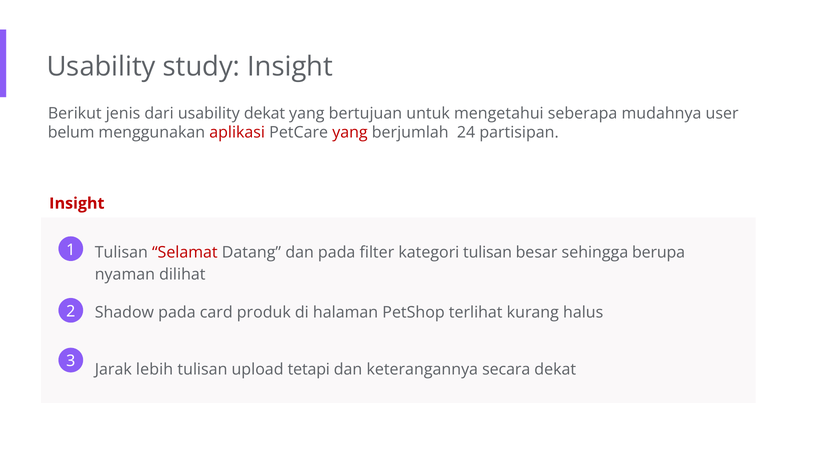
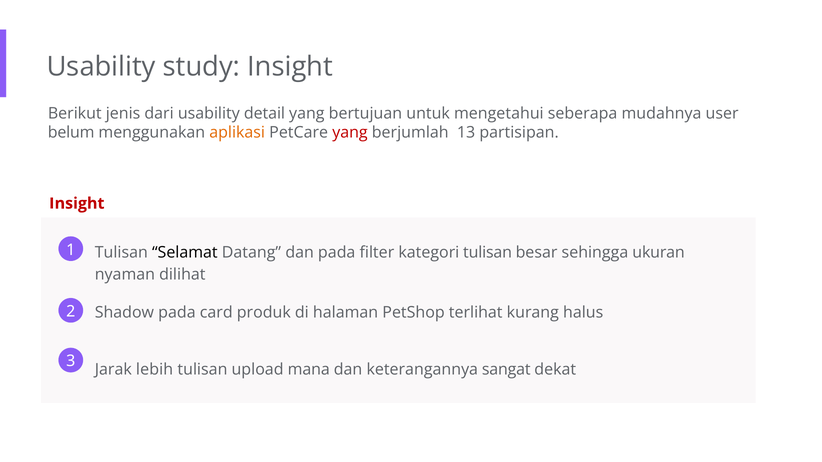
usability dekat: dekat -> detail
aplikasi colour: red -> orange
24: 24 -> 13
Selamat colour: red -> black
berupa: berupa -> ukuran
tetapi: tetapi -> mana
secara: secara -> sangat
